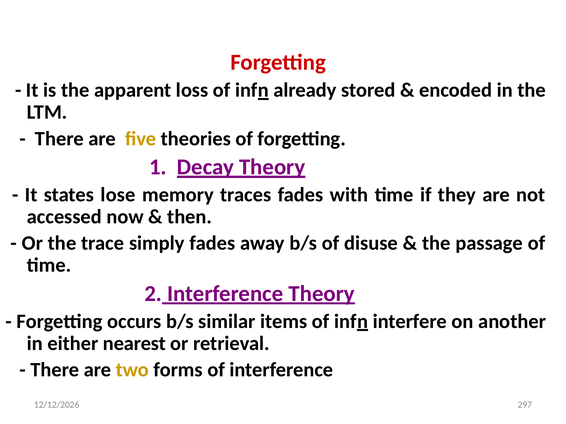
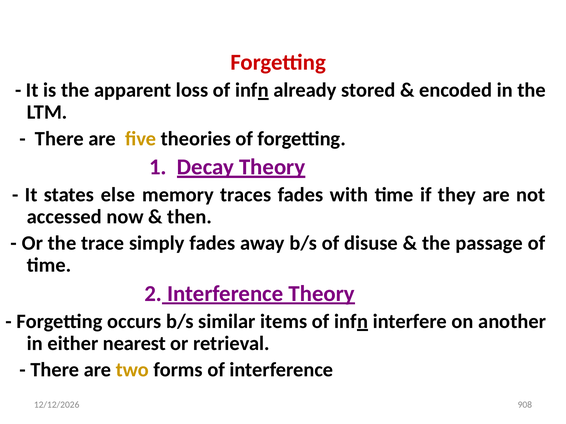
lose: lose -> else
297: 297 -> 908
